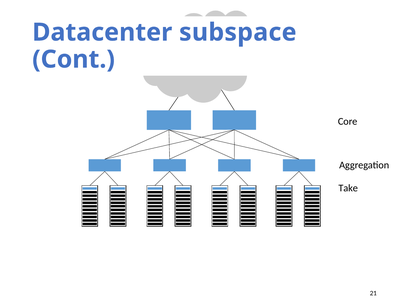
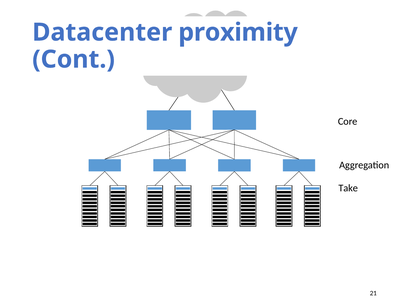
subspace: subspace -> proximity
